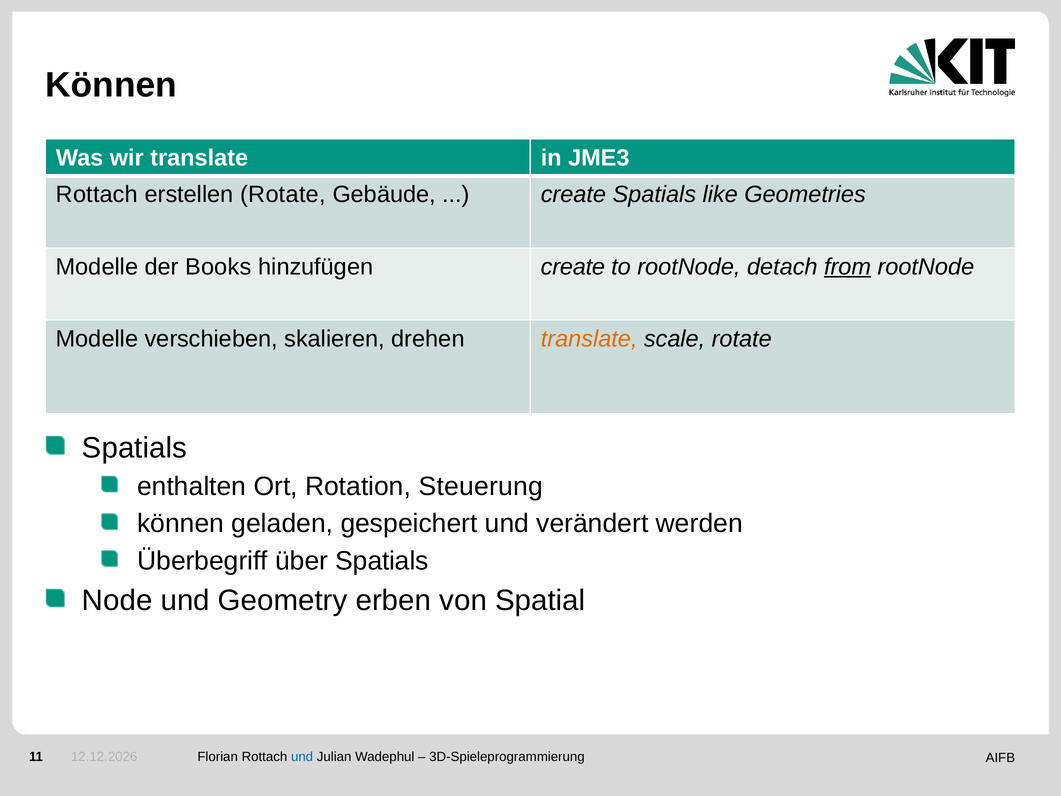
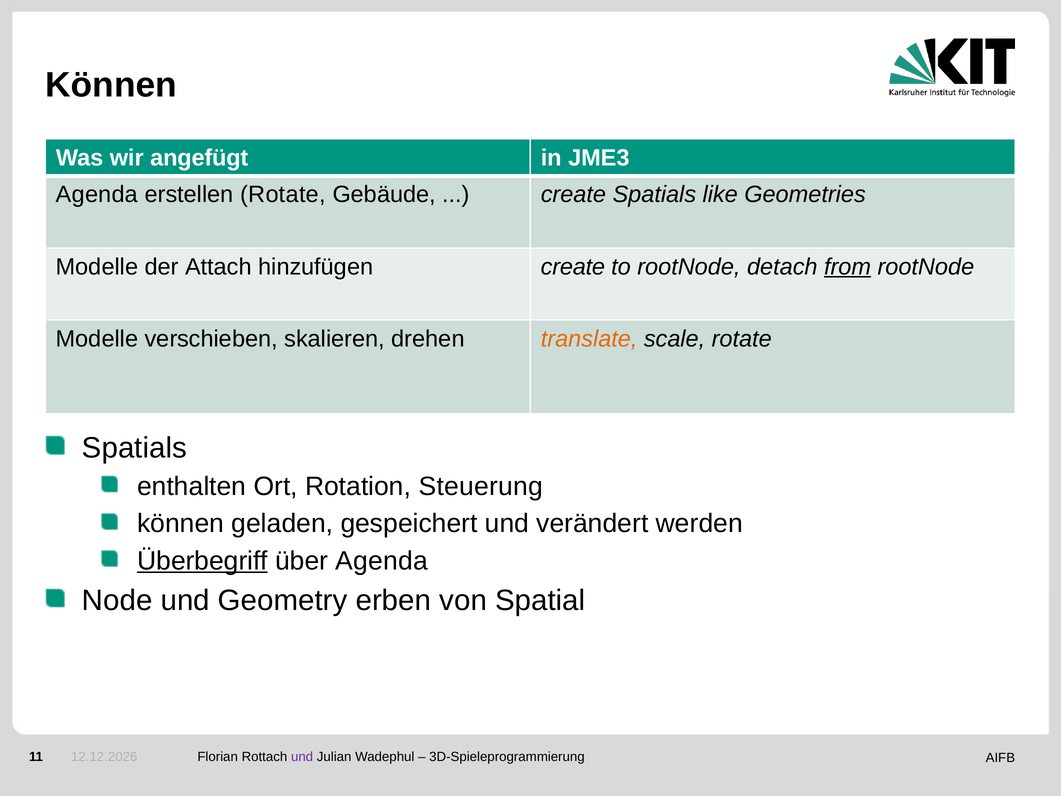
wir translate: translate -> angefügt
Rottach at (97, 195): Rottach -> Agenda
Books: Books -> Attach
Überbegriff underline: none -> present
über Spatials: Spatials -> Agenda
und at (302, 757) colour: blue -> purple
